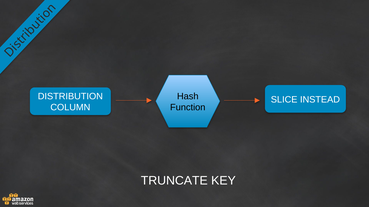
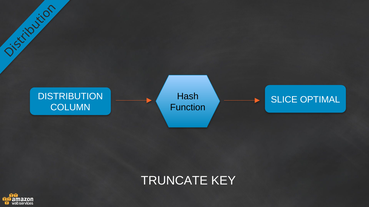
INSTEAD: INSTEAD -> OPTIMAL
